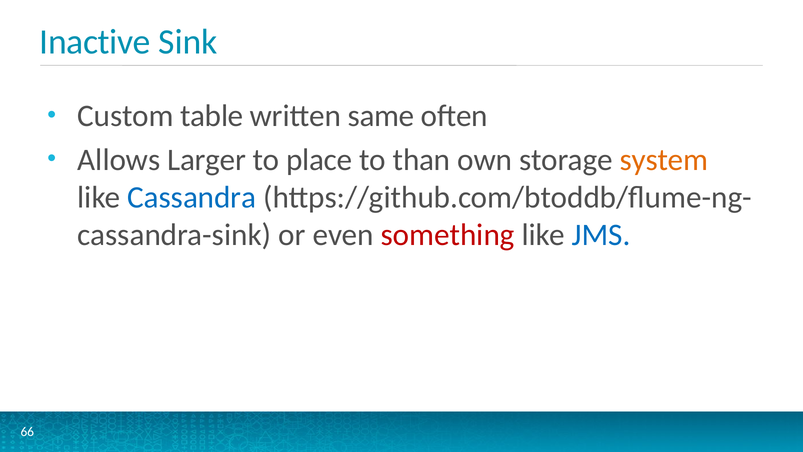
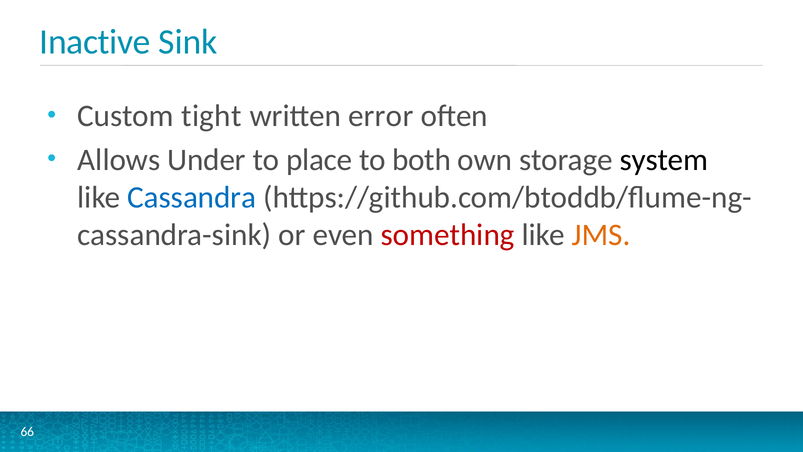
table: table -> tight
same: same -> error
Larger: Larger -> Under
than: than -> both
system colour: orange -> black
JMS colour: blue -> orange
